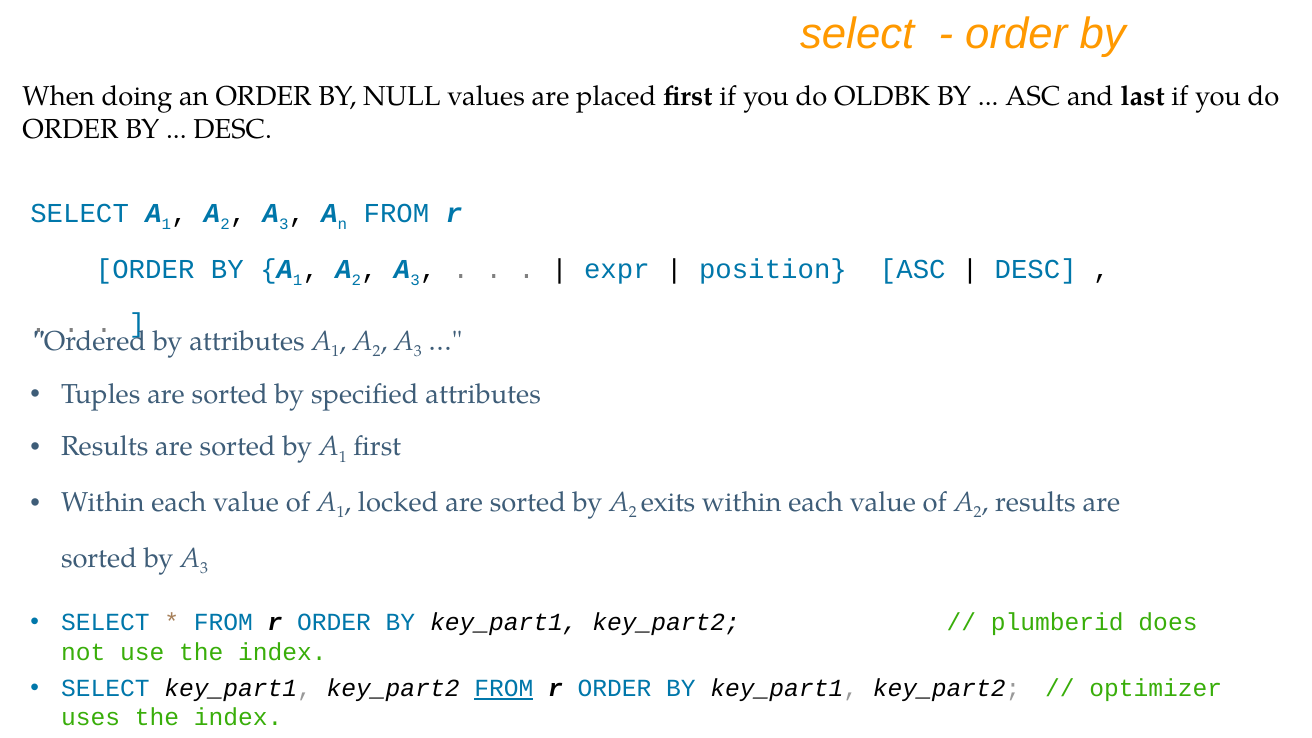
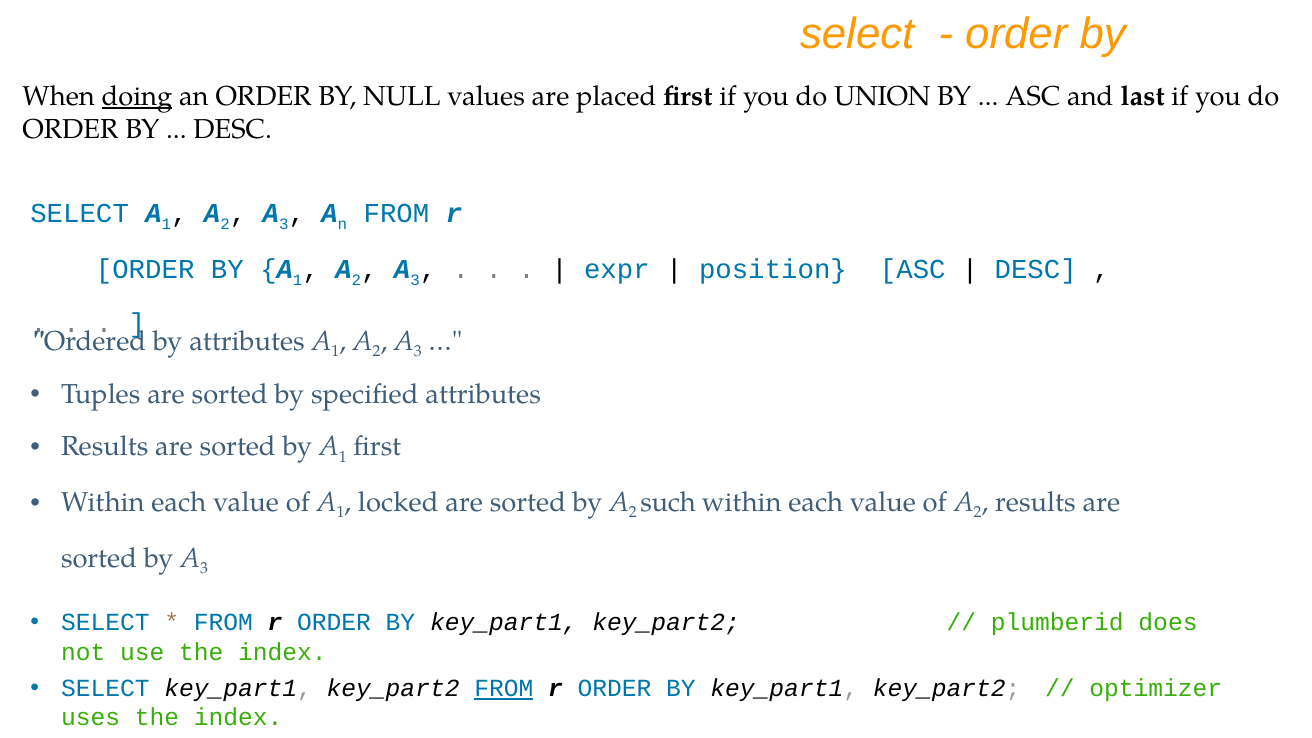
doing underline: none -> present
OLDBK: OLDBK -> UNION
exits: exits -> such
